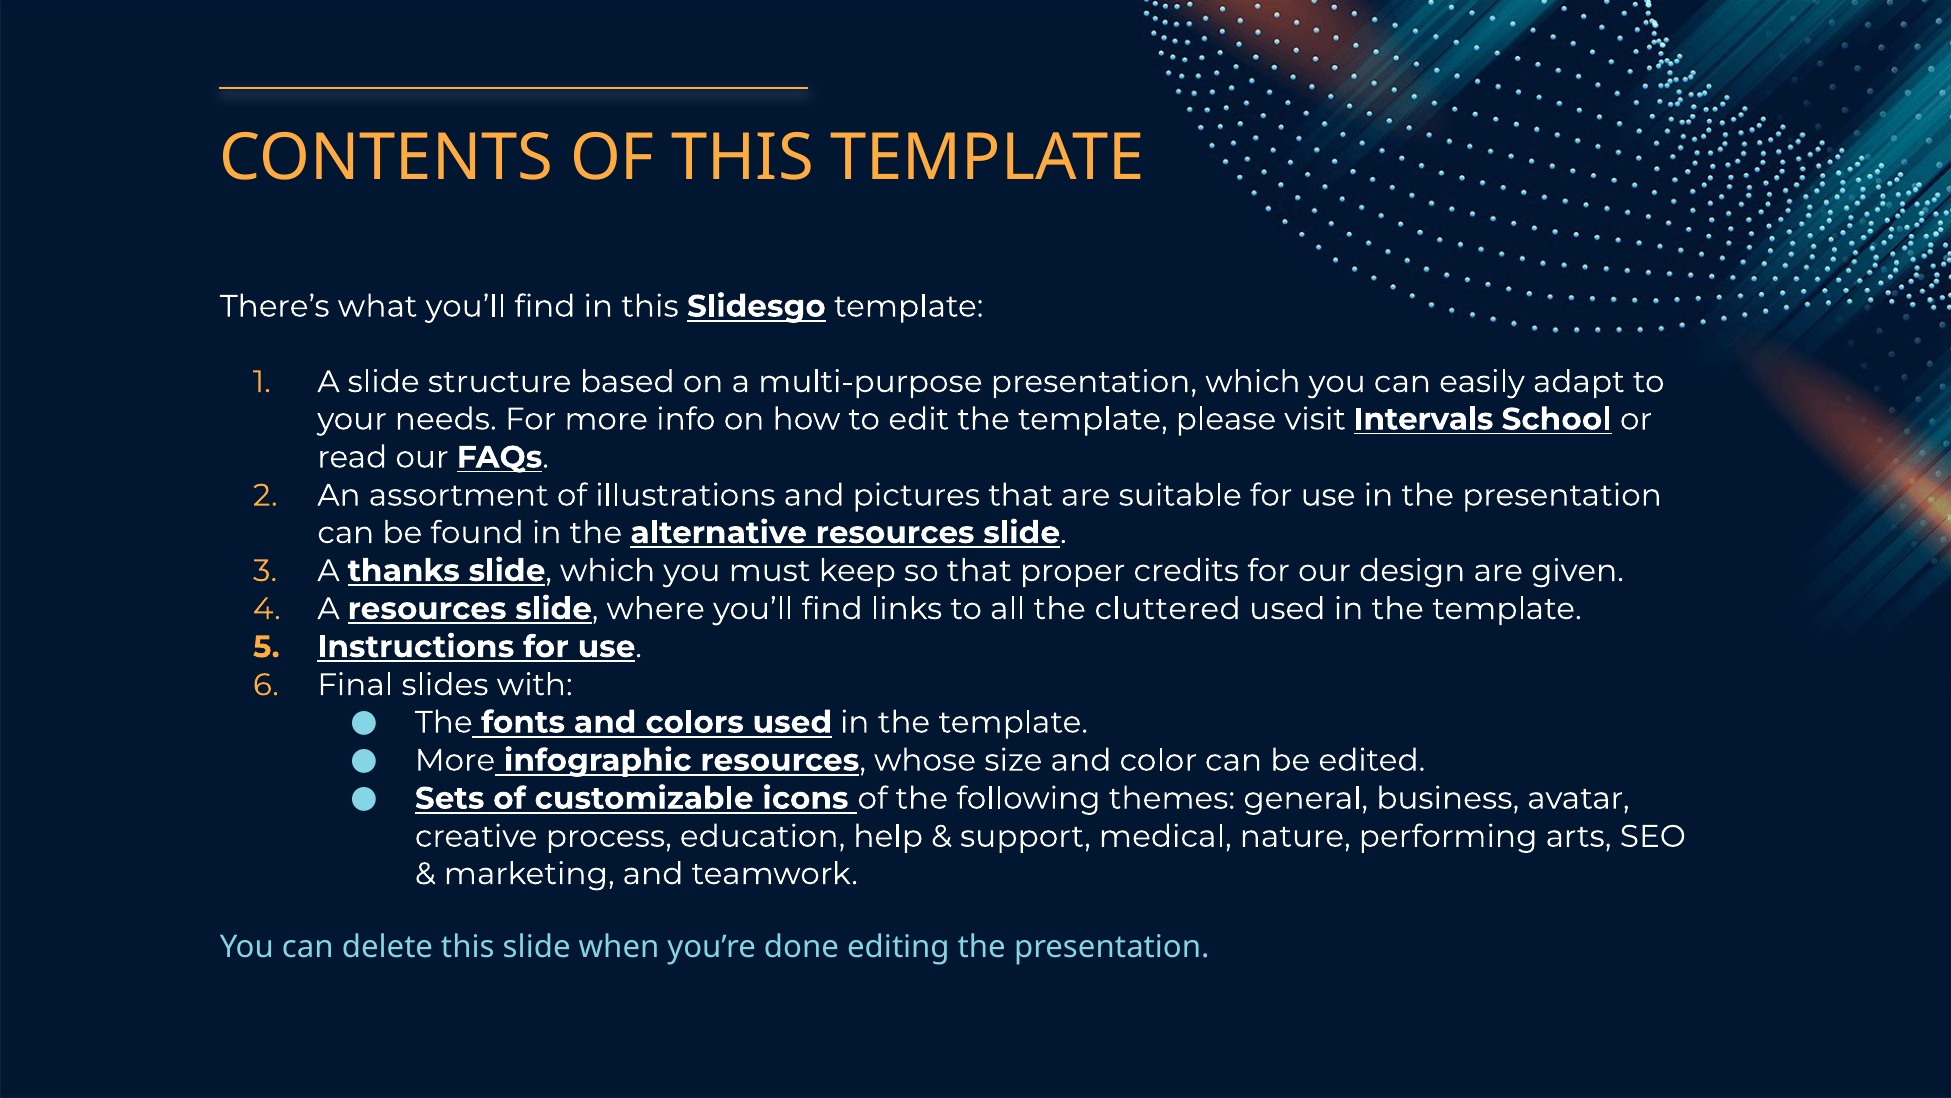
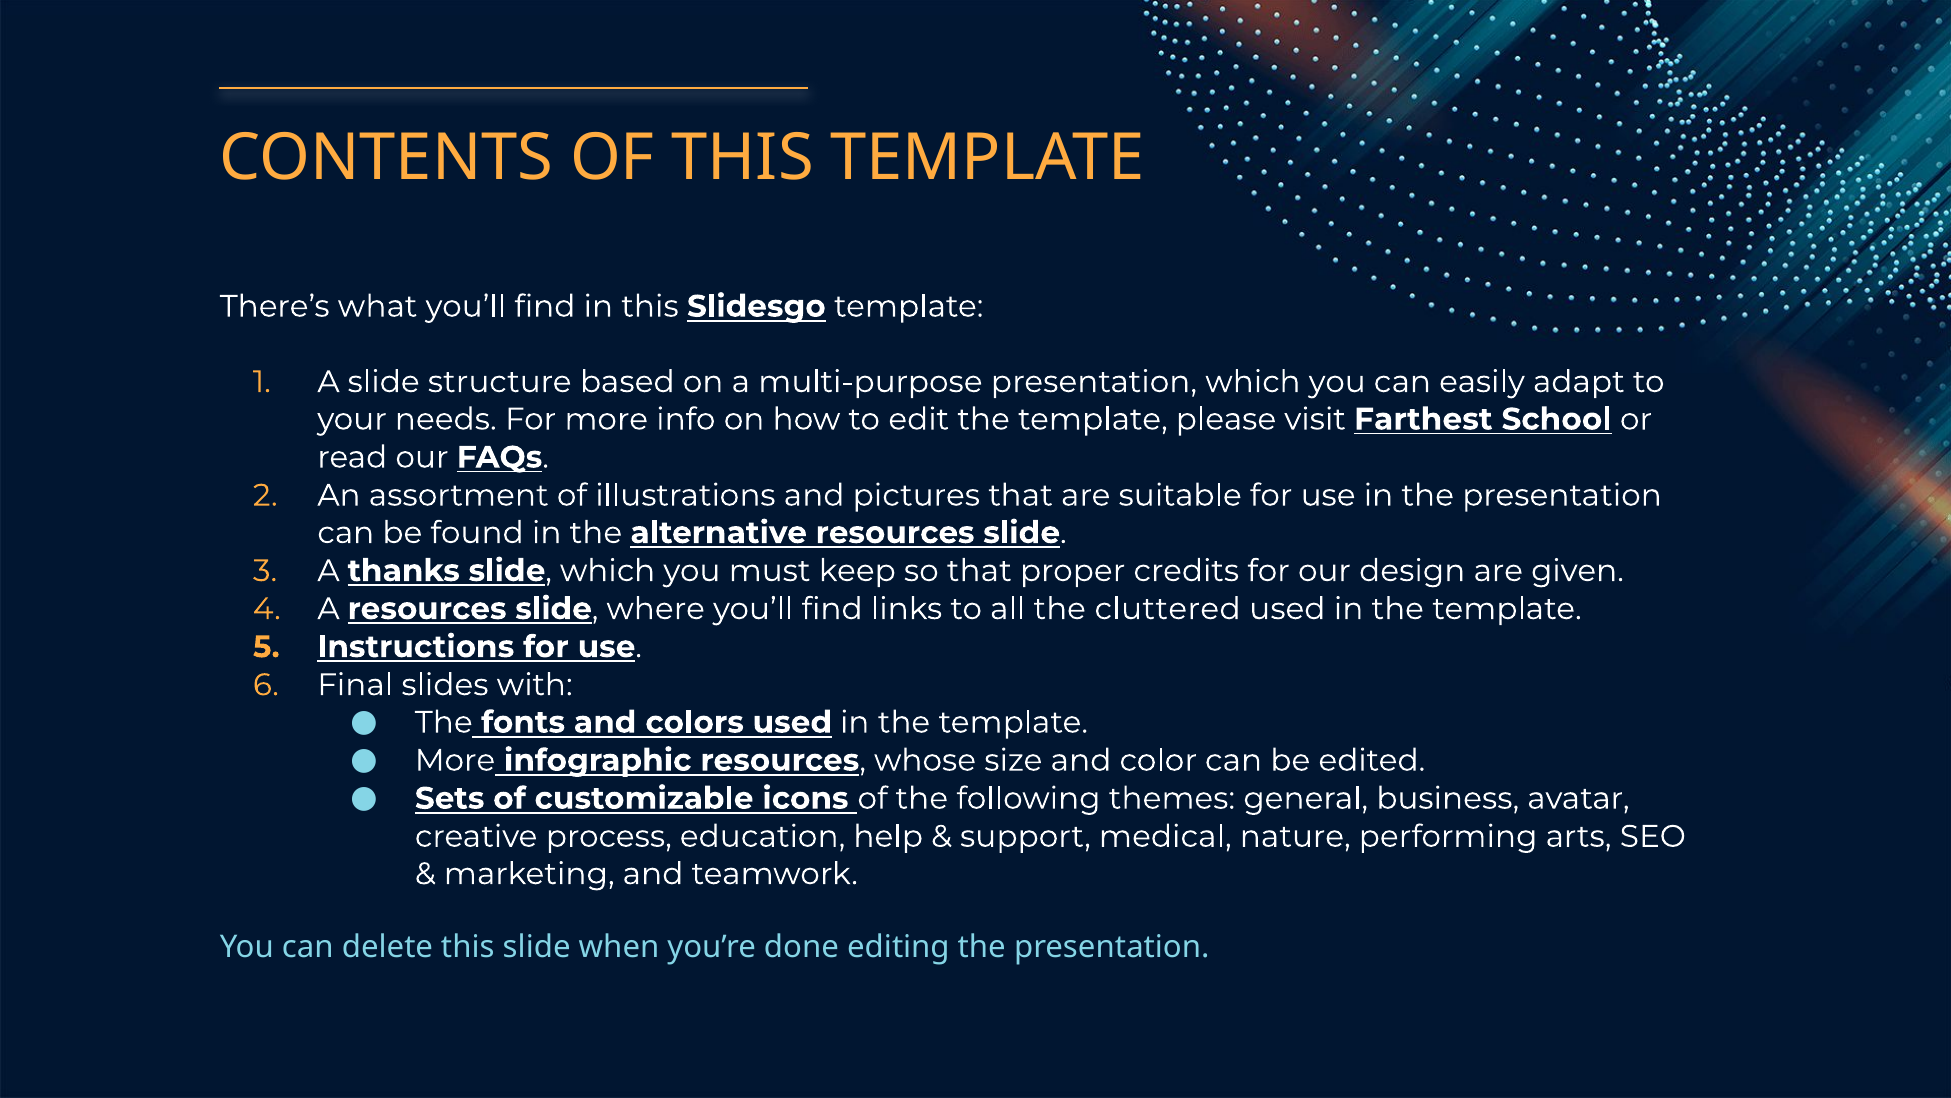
Intervals: Intervals -> Farthest
